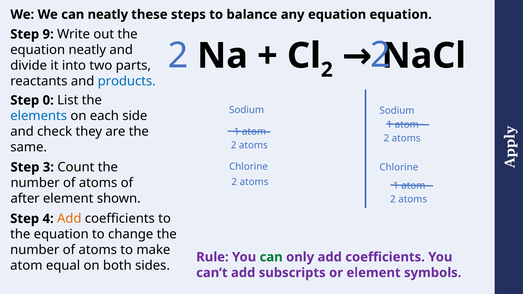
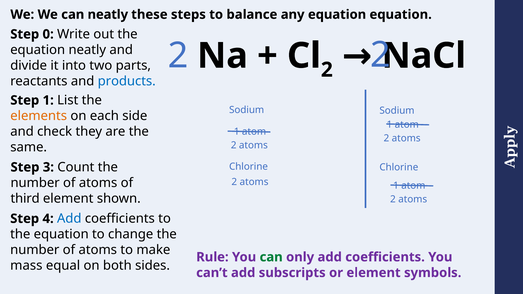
9: 9 -> 0
Step 0: 0 -> 1
elements colour: blue -> orange
after: after -> third
Add at (69, 219) colour: orange -> blue
atom at (26, 266): atom -> mass
